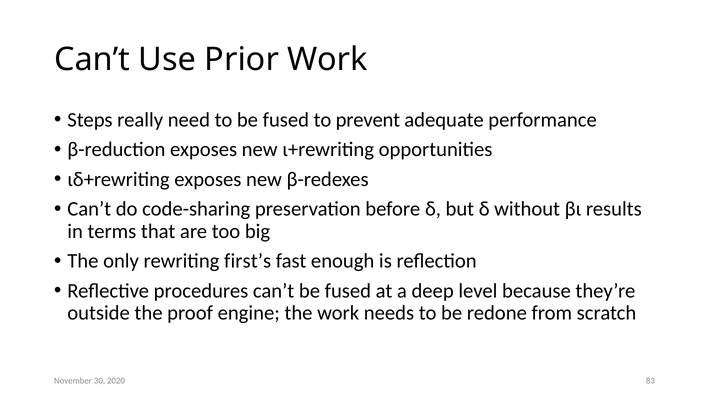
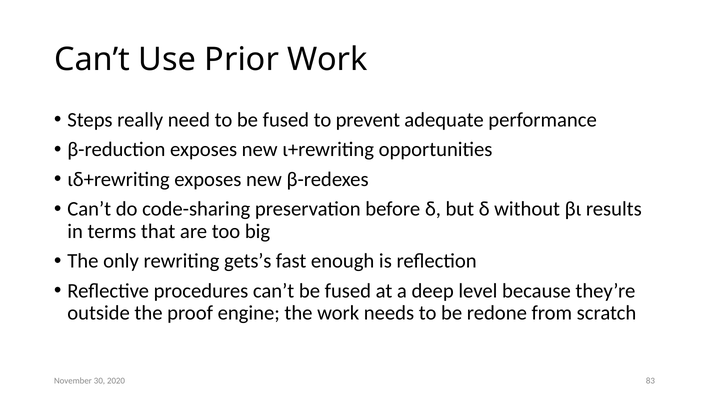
first’s: first’s -> gets’s
